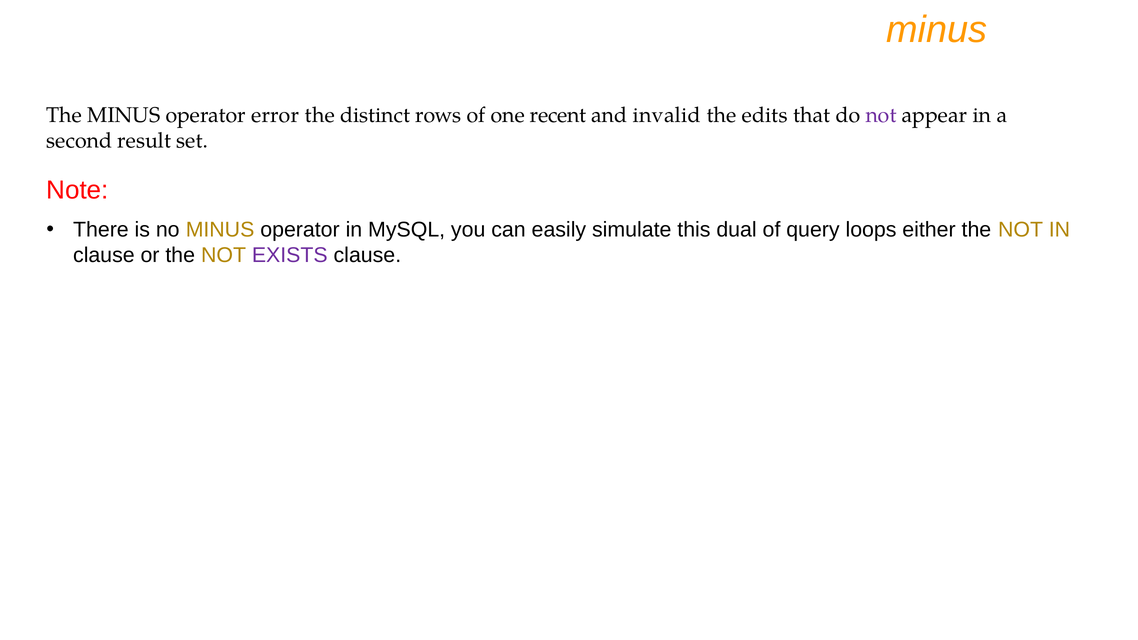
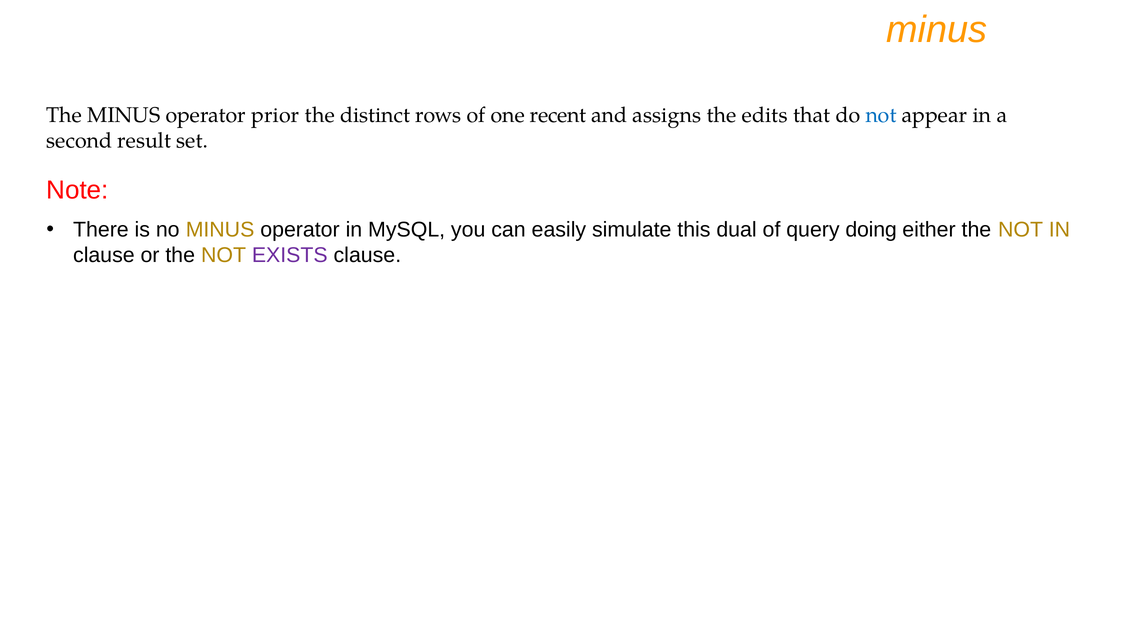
error: error -> prior
invalid: invalid -> assigns
not at (881, 115) colour: purple -> blue
loops: loops -> doing
